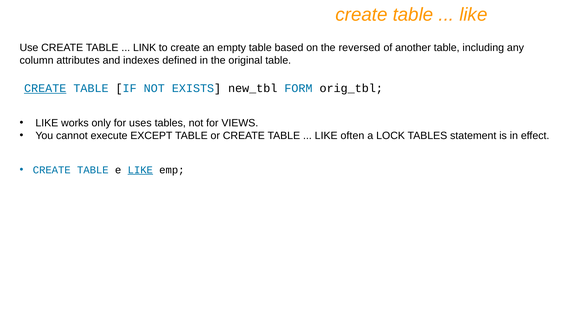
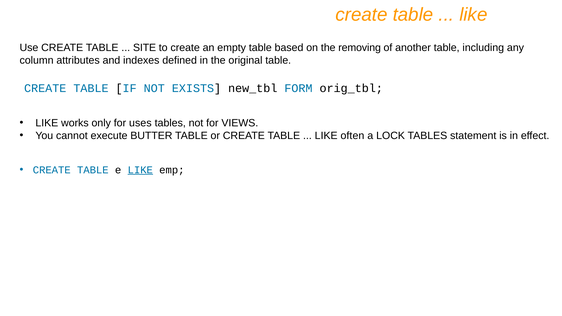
LINK: LINK -> SITE
reversed: reversed -> removing
CREATE at (45, 88) underline: present -> none
EXCEPT: EXCEPT -> BUTTER
